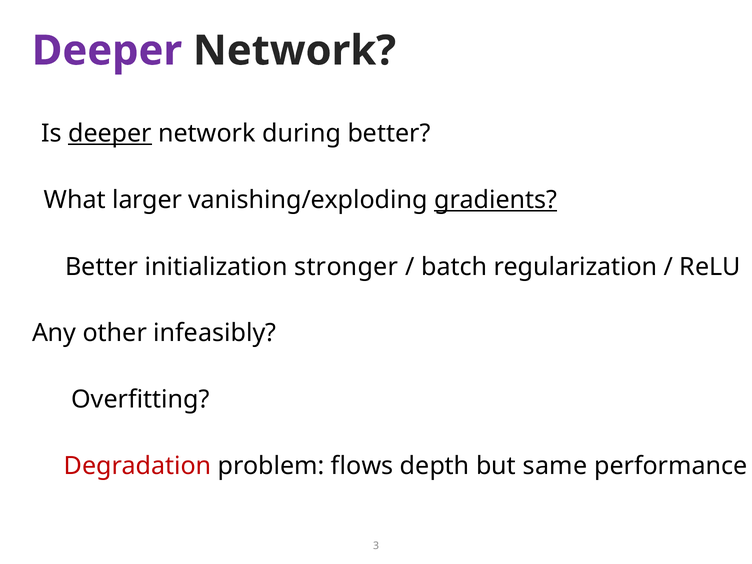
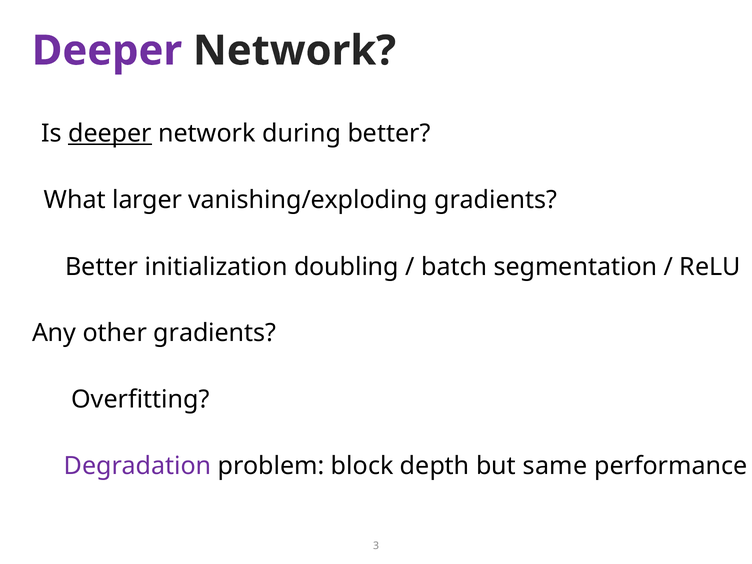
gradients at (496, 200) underline: present -> none
stronger: stronger -> doubling
regularization: regularization -> segmentation
other infeasibly: infeasibly -> gradients
Degradation colour: red -> purple
flows: flows -> block
